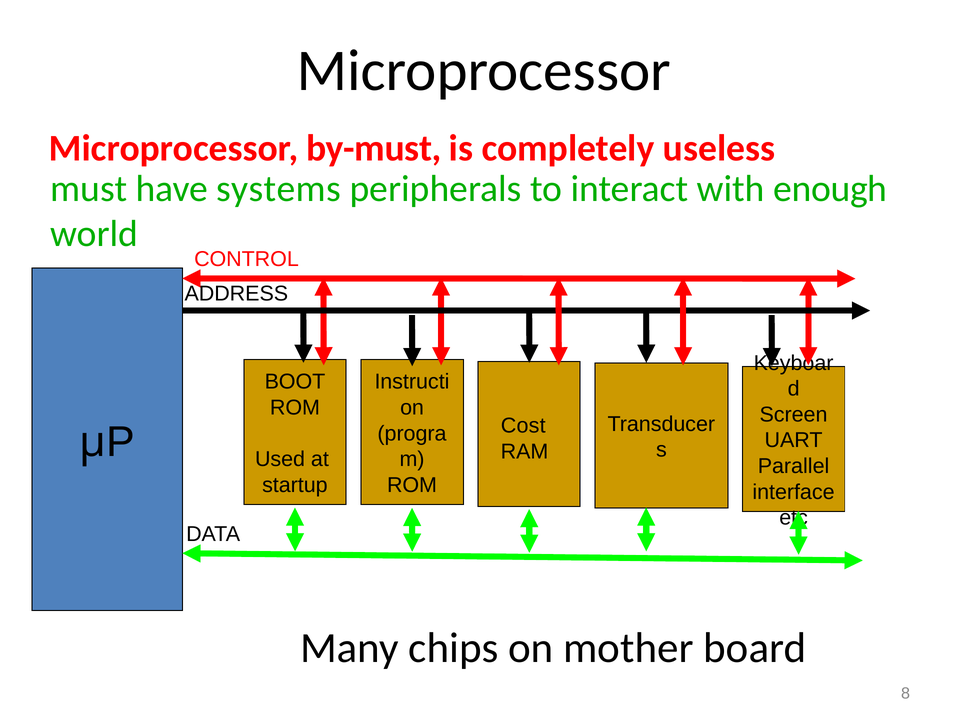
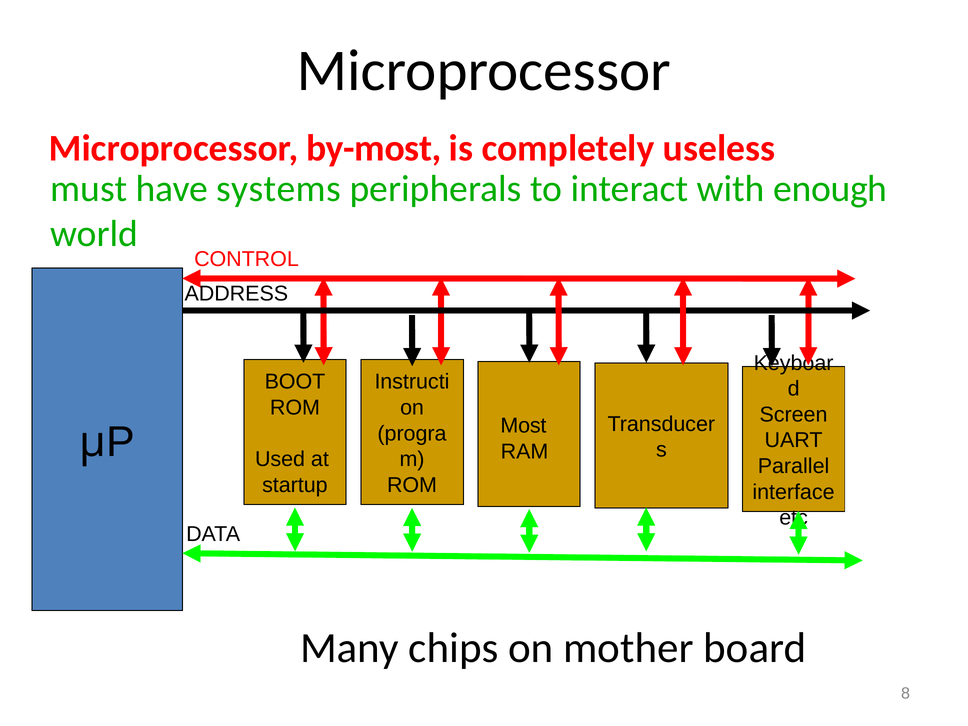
by-must: by-must -> by-most
Cost: Cost -> Most
